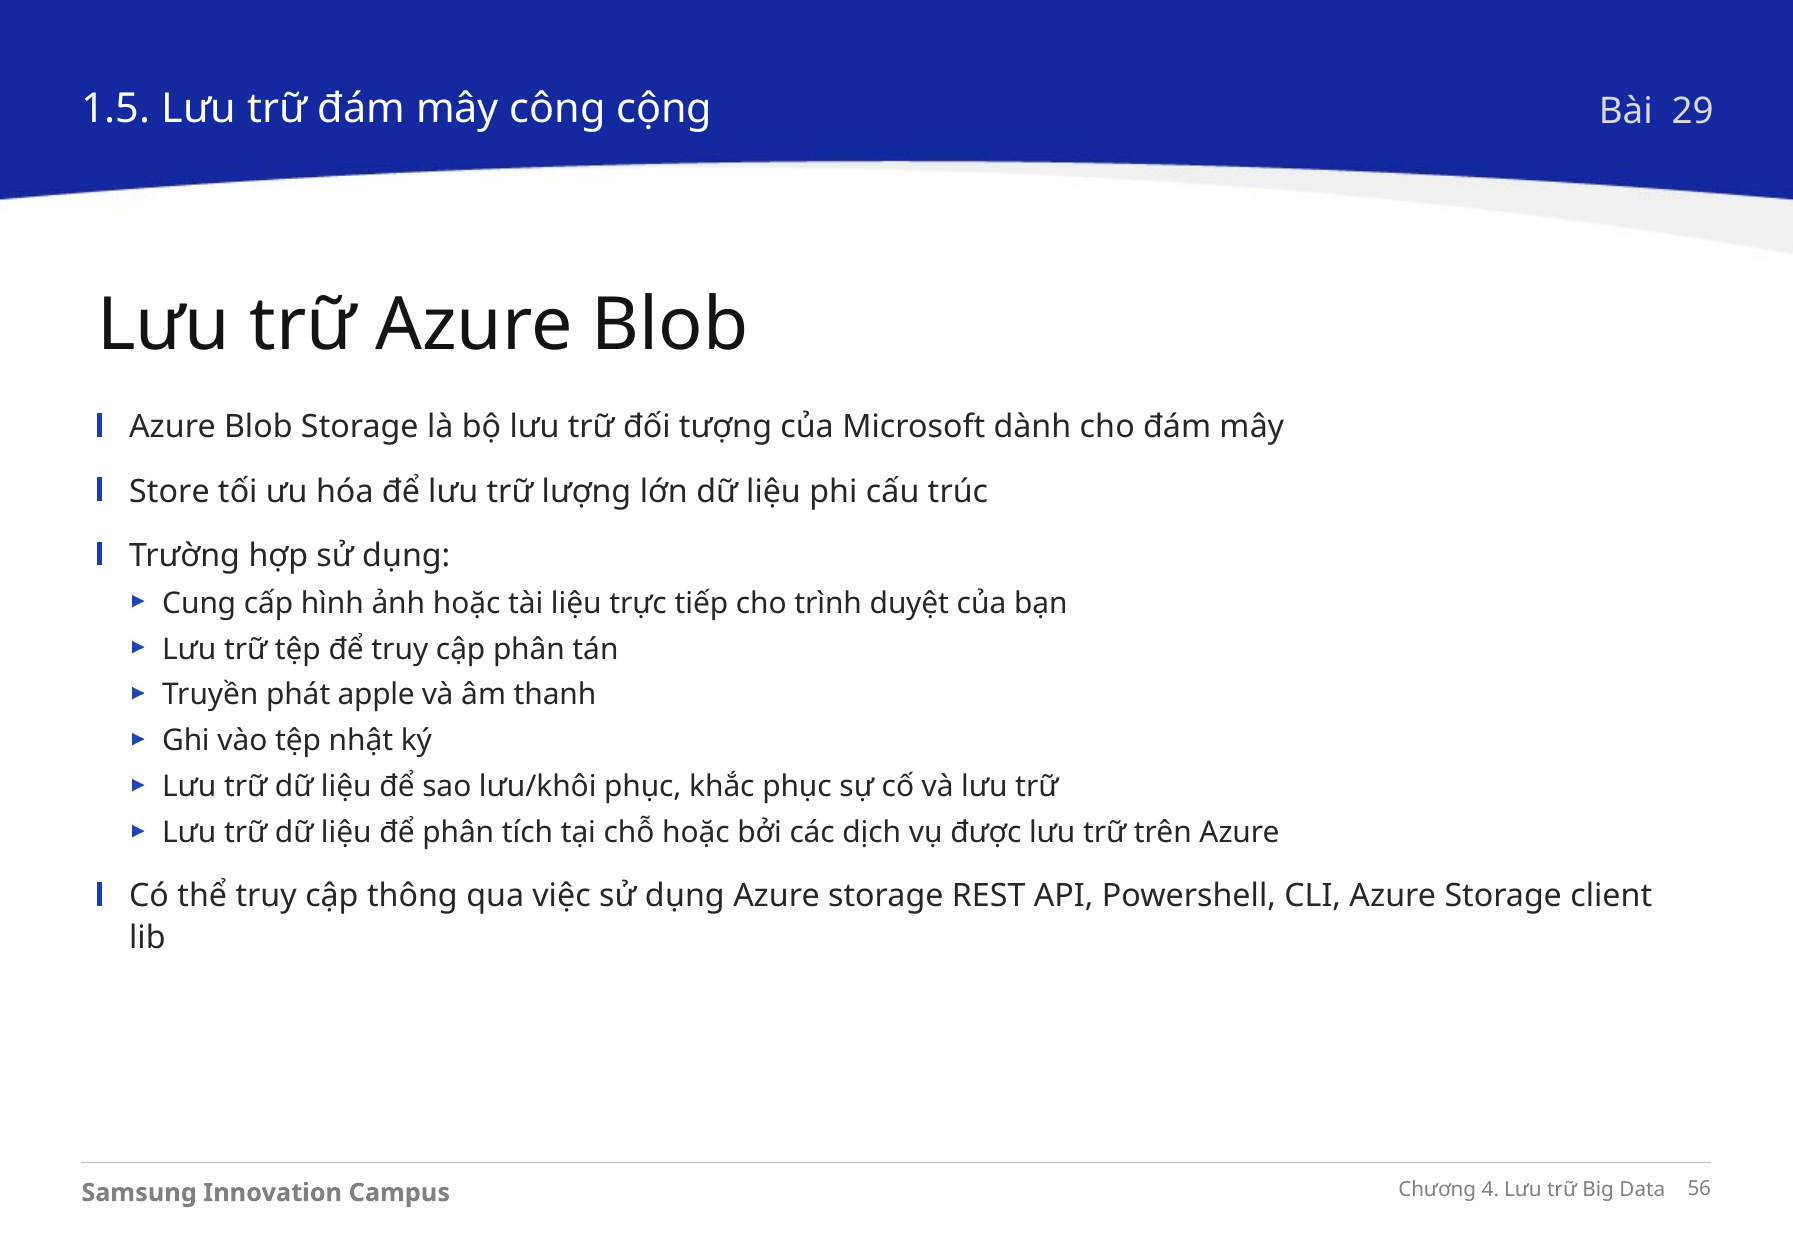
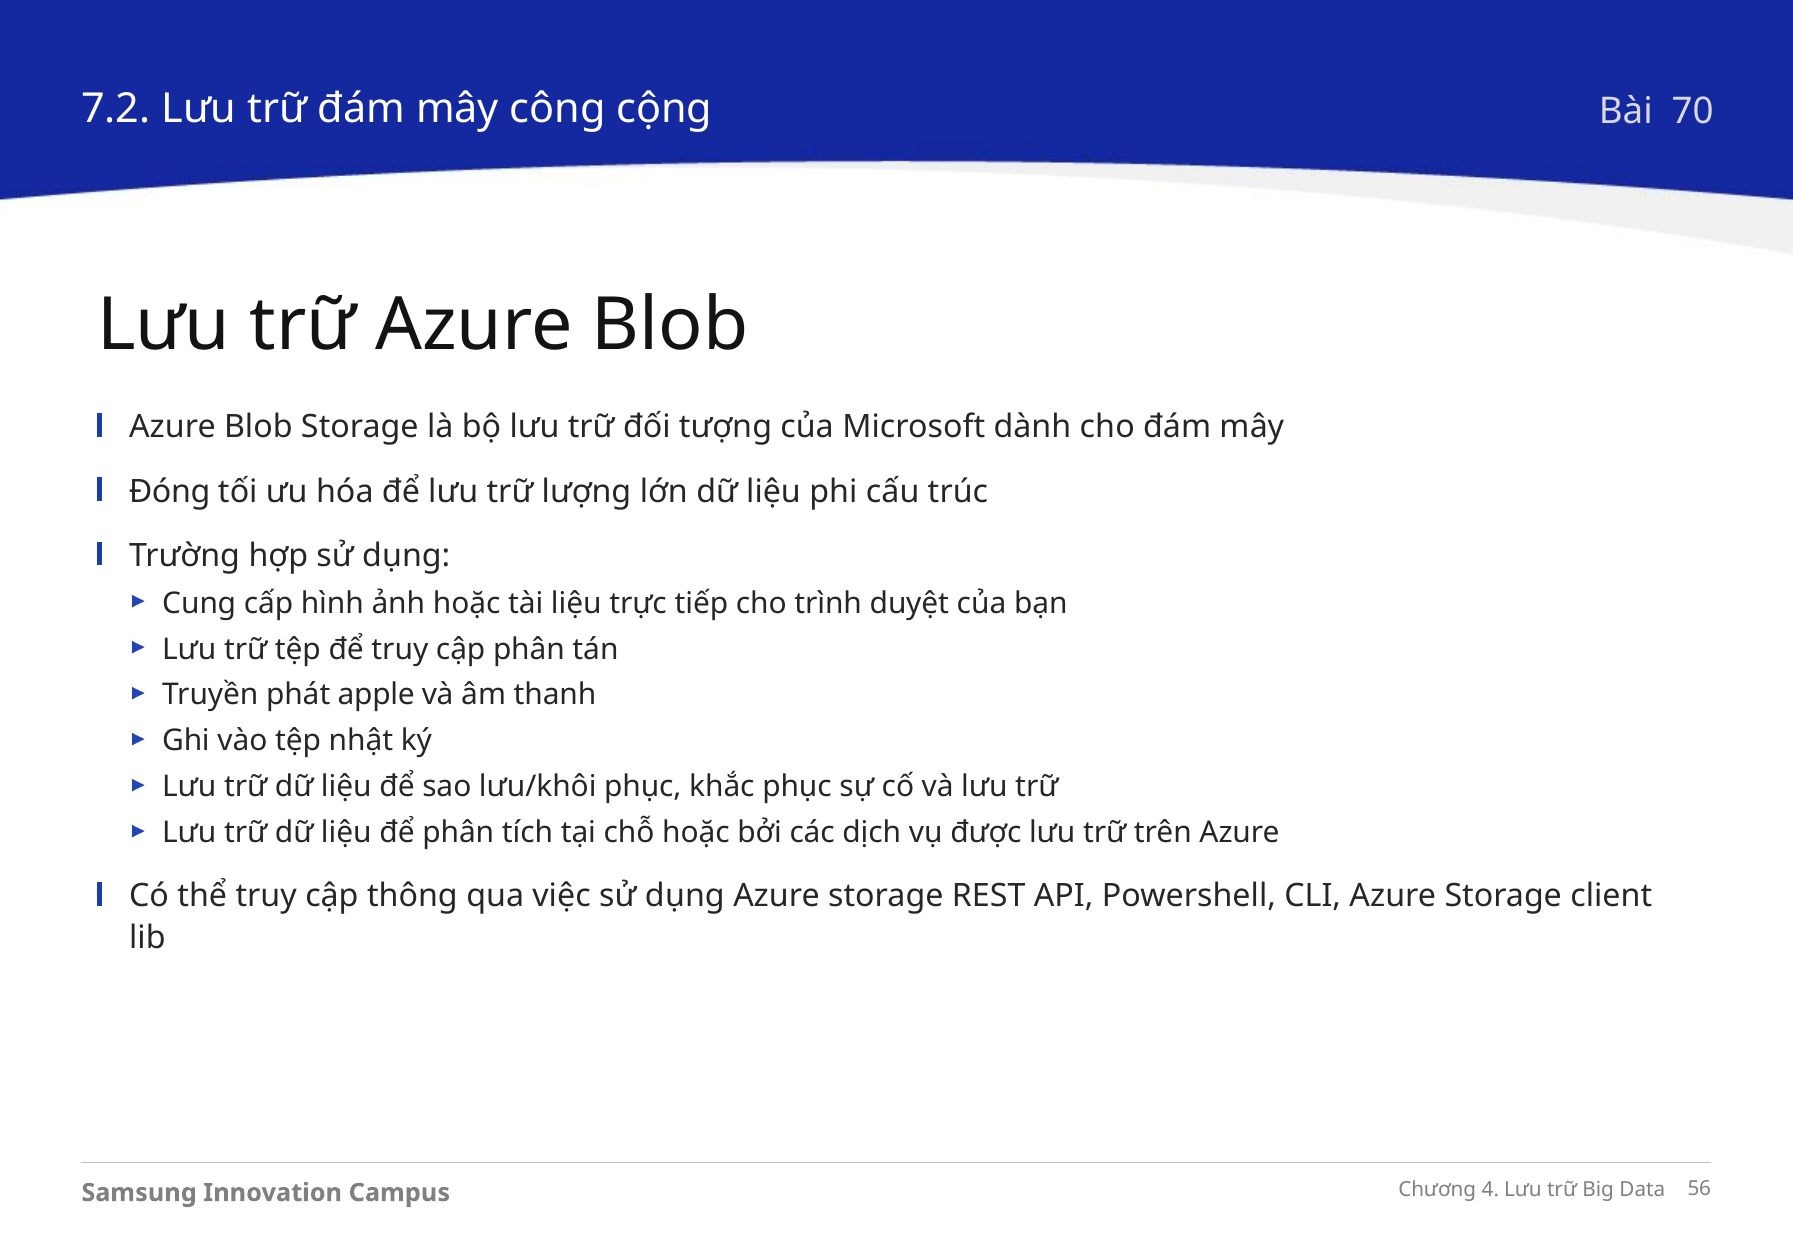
1.5: 1.5 -> 7.2
29: 29 -> 70
Store: Store -> Đóng
